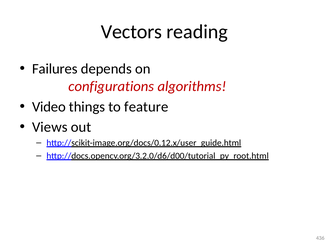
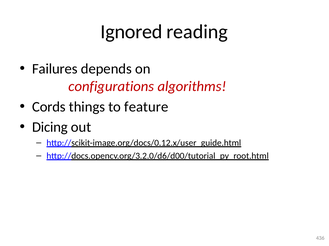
Vectors: Vectors -> Ignored
Video: Video -> Cords
Views: Views -> Dicing
